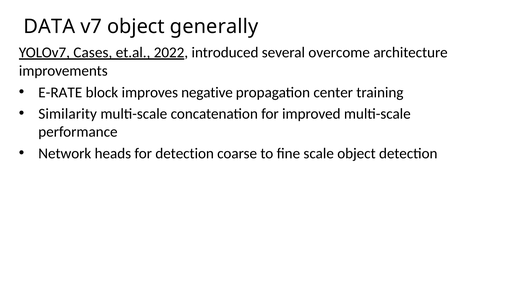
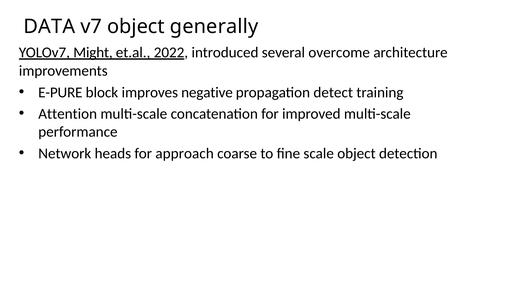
Cases: Cases -> Might
E-RATE: E-RATE -> E-PURE
center: center -> detect
Similarity: Similarity -> Attention
for detection: detection -> approach
